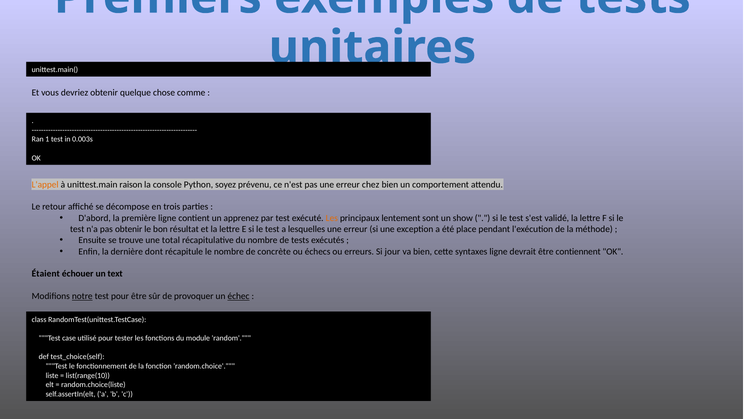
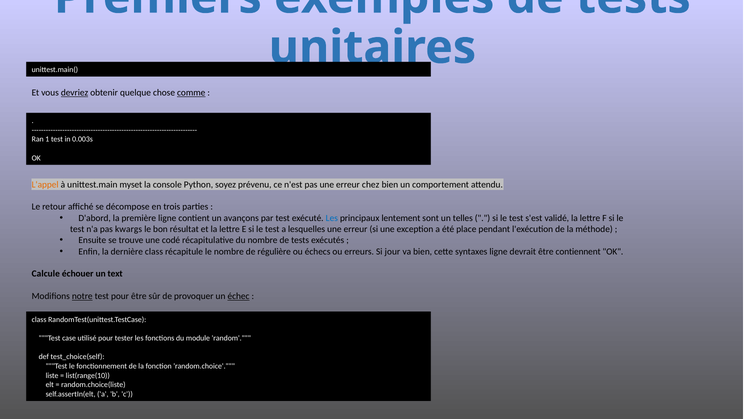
devriez underline: none -> present
comme underline: none -> present
raison: raison -> myset
apprenez: apprenez -> avançons
Les at (332, 218) colour: orange -> blue
show: show -> telles
pas obtenir: obtenir -> kwargs
total: total -> codé
dernière dont: dont -> class
concrète: concrète -> régulière
Étaient: Étaient -> Calcule
